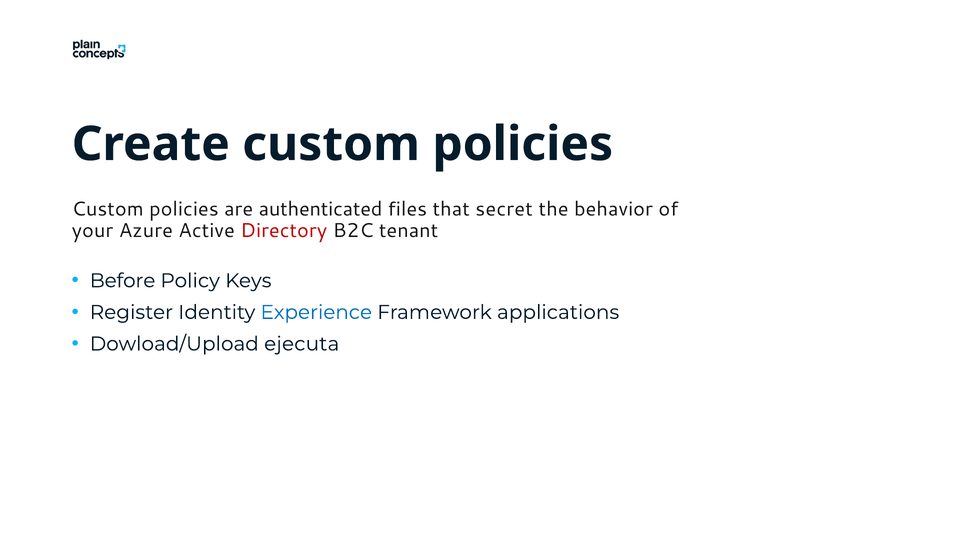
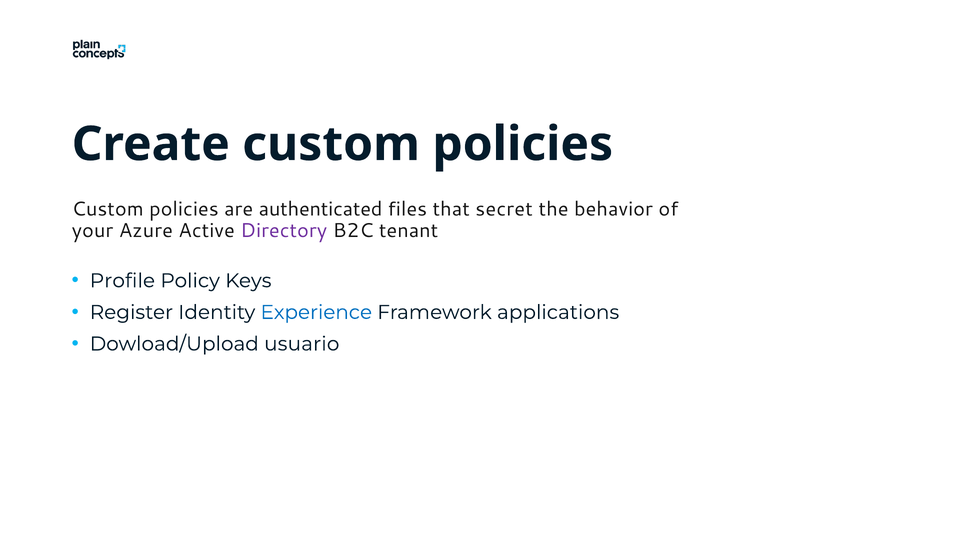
Directory colour: red -> purple
Before: Before -> Profile
ejecuta: ejecuta -> usuario
